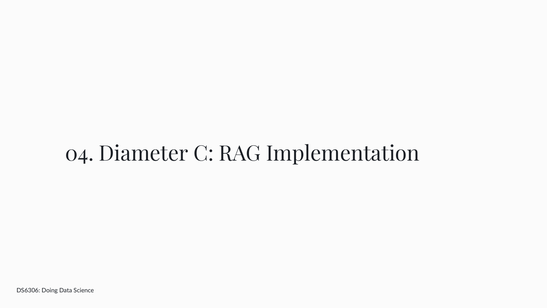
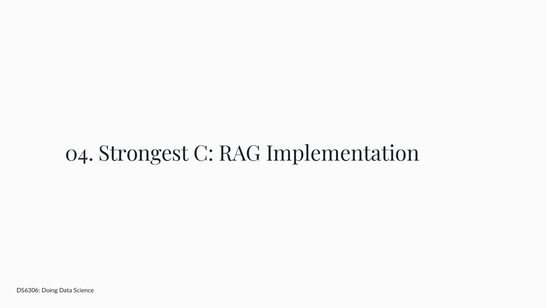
Diameter: Diameter -> Strongest
